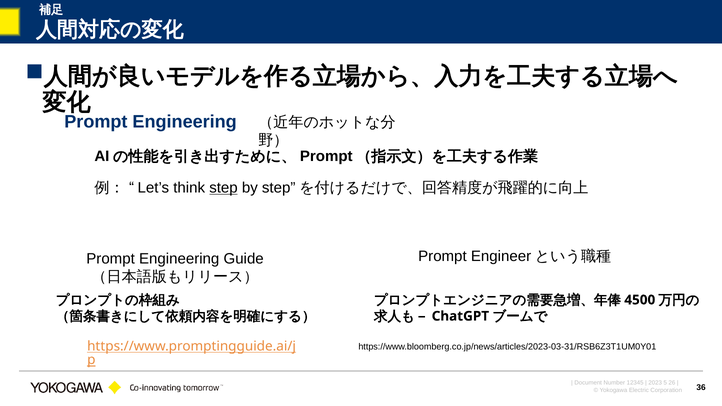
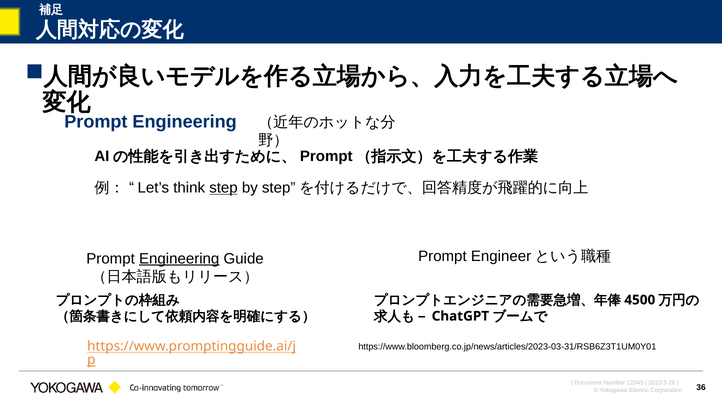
Engineering at (179, 259) underline: none -> present
